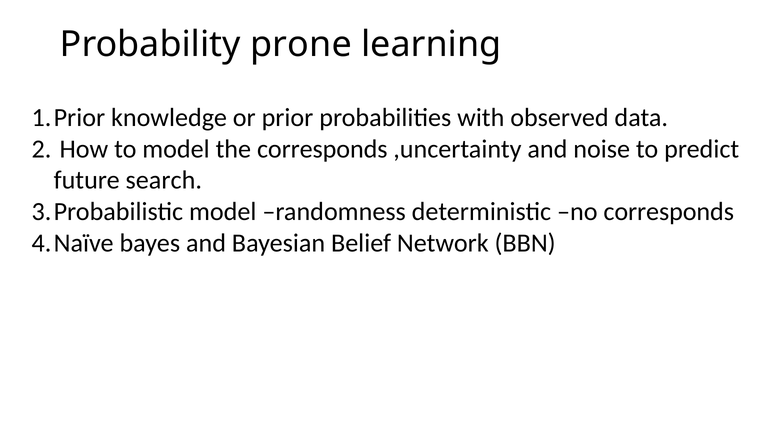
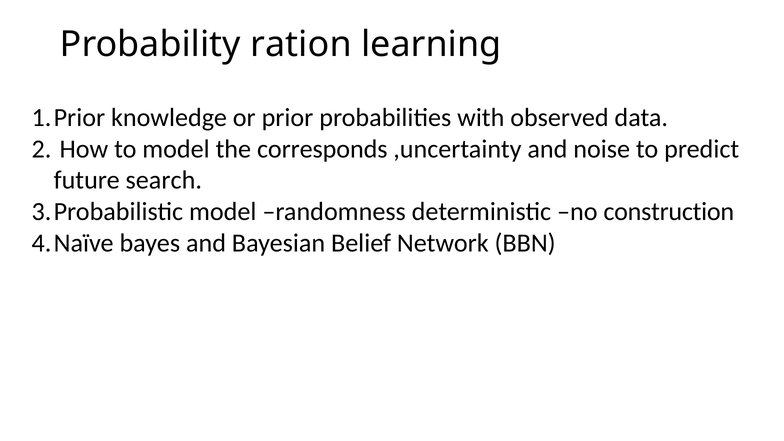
prone: prone -> ration
no corresponds: corresponds -> construction
